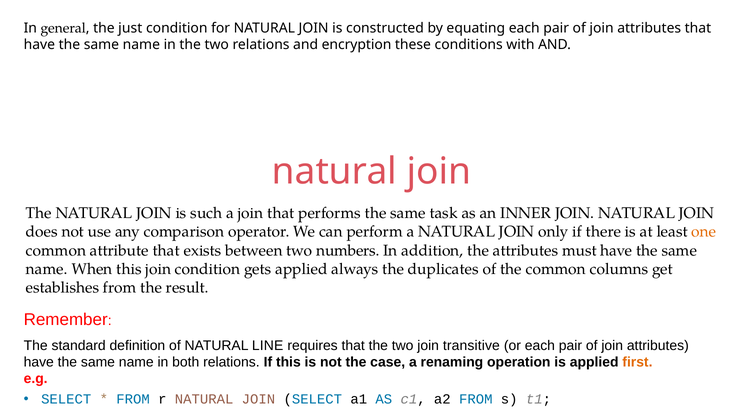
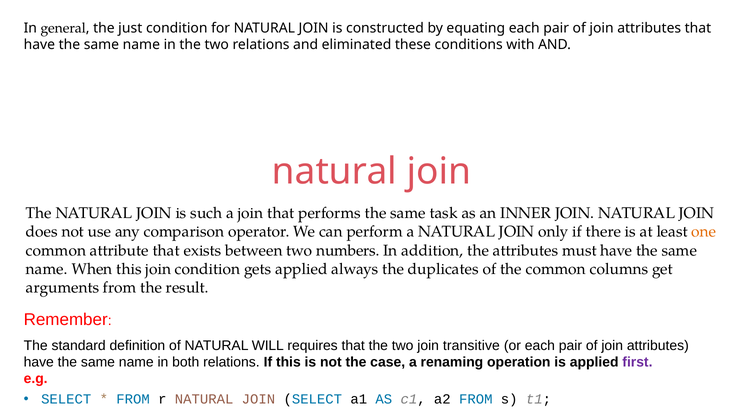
encryption: encryption -> eliminated
establishes: establishes -> arguments
LINE: LINE -> WILL
first colour: orange -> purple
